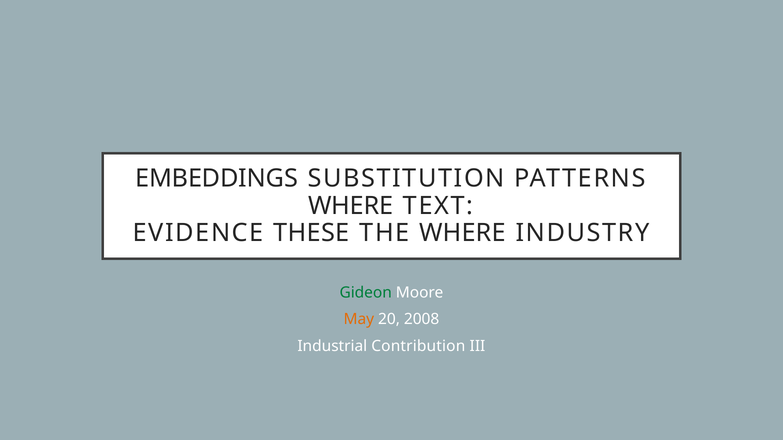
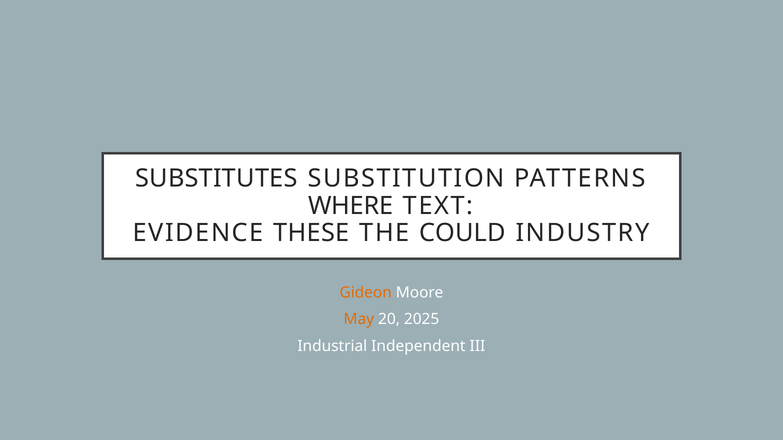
EMBEDDINGS: EMBEDDINGS -> SUBSTITUTES
THE WHERE: WHERE -> COULD
Gideon colour: green -> orange
2008: 2008 -> 2025
Contribution: Contribution -> Independent
